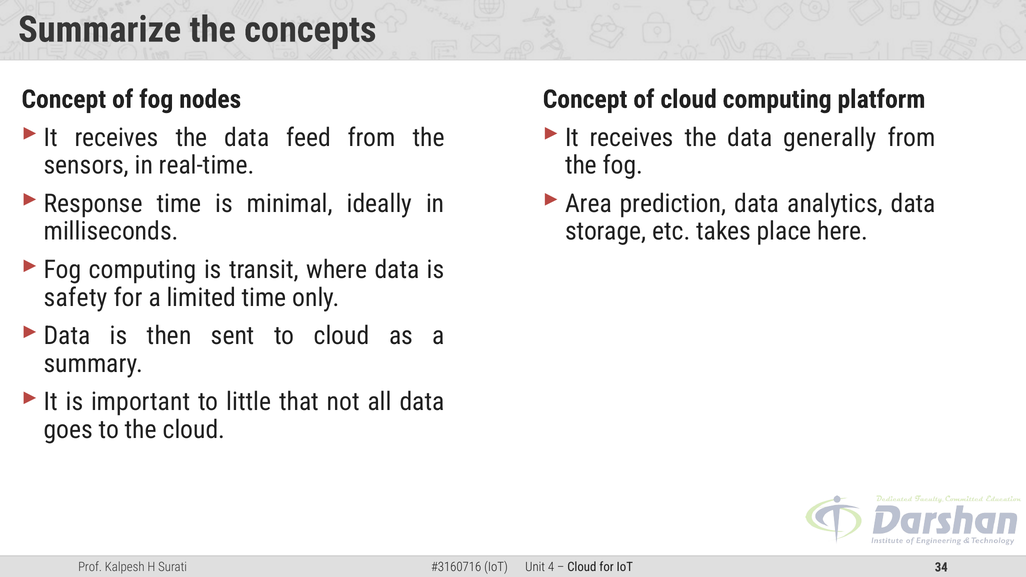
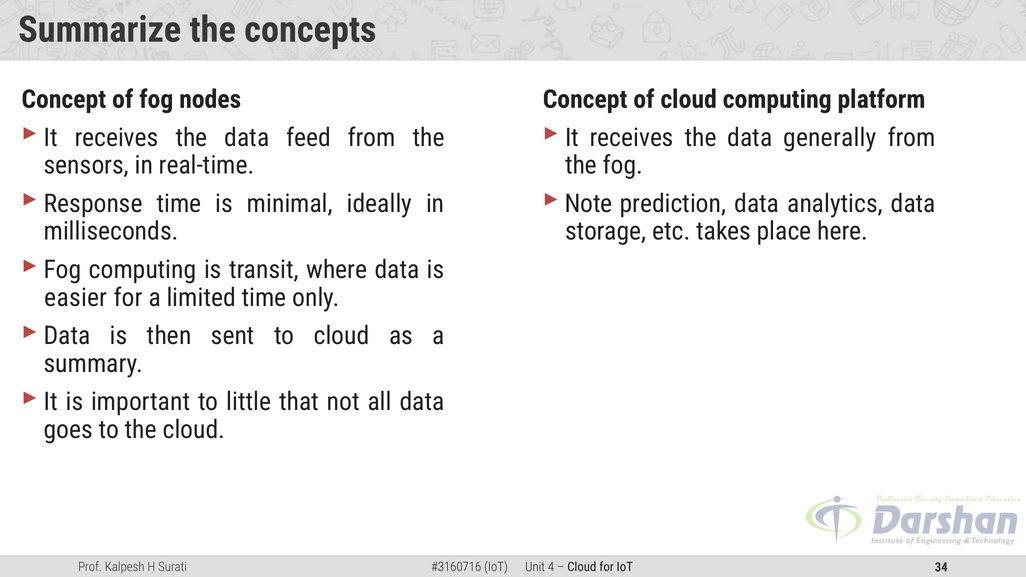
Area: Area -> Note
safety: safety -> easier
